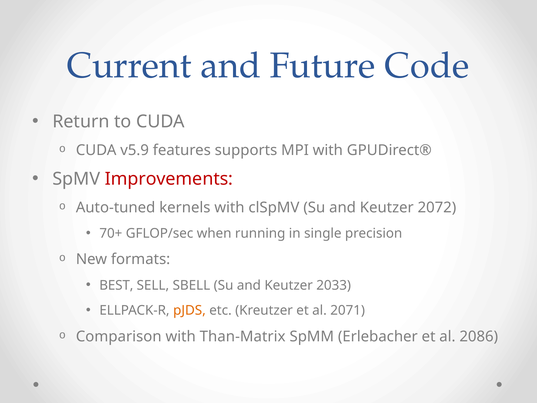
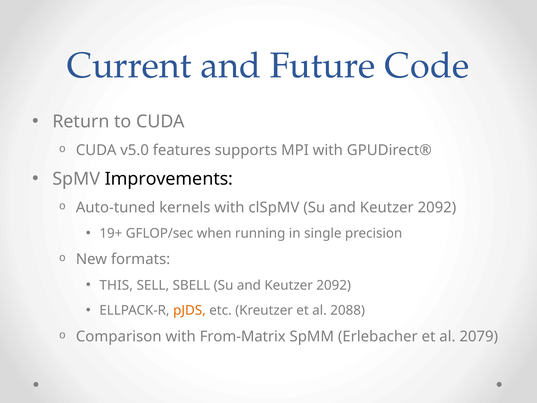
v5.9: v5.9 -> v5.0
Improvements colour: red -> black
2072 at (437, 207): 2072 -> 2092
70+: 70+ -> 19+
BEST: BEST -> THIS
2033 at (334, 285): 2033 -> 2092
2071: 2071 -> 2088
Than-Matrix: Than-Matrix -> From-Matrix
2086: 2086 -> 2079
